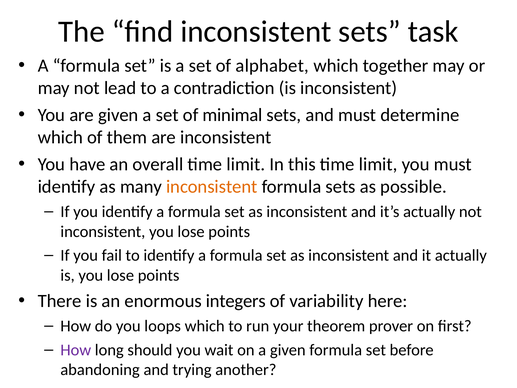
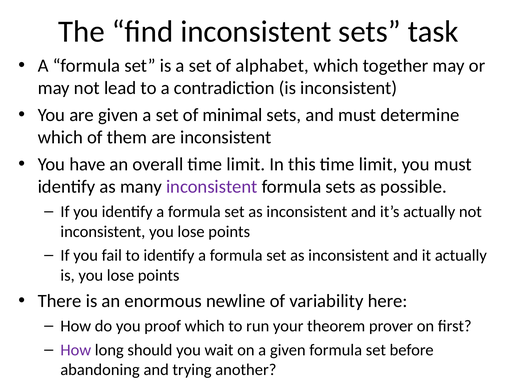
inconsistent at (212, 187) colour: orange -> purple
integers: integers -> newline
loops: loops -> proof
